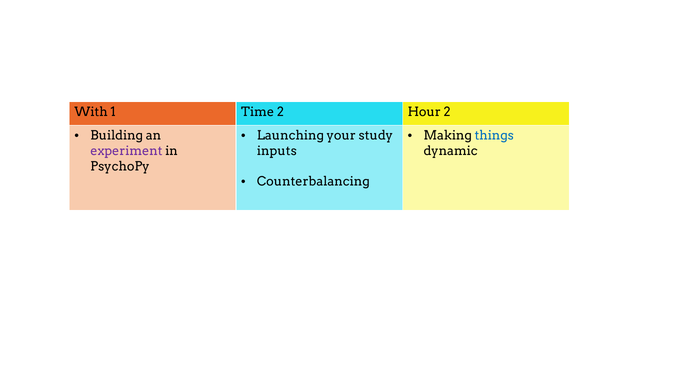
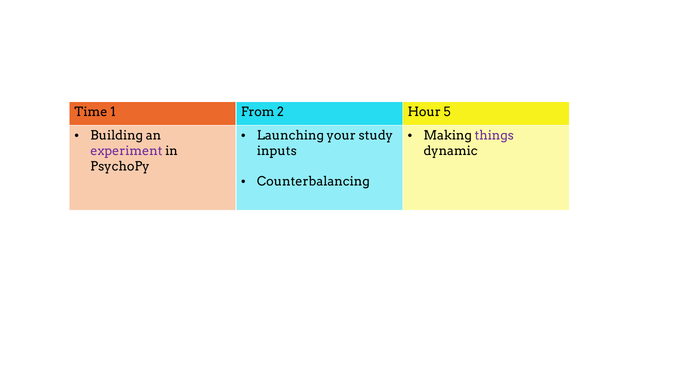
With: With -> Time
Time: Time -> From
Hour 2: 2 -> 5
things colour: blue -> purple
